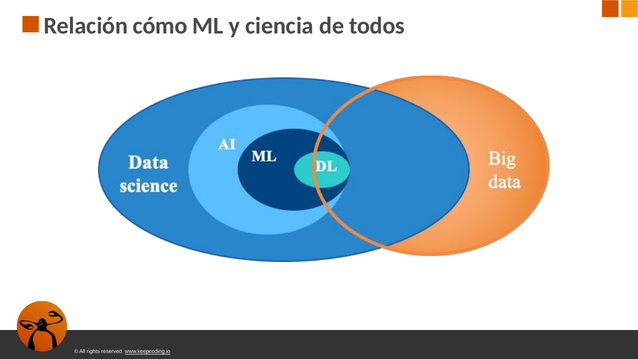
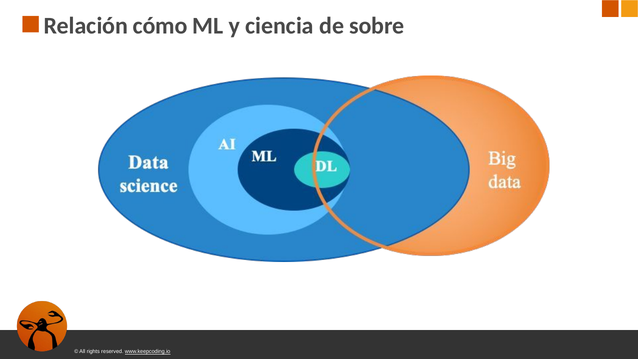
todos: todos -> sobre
